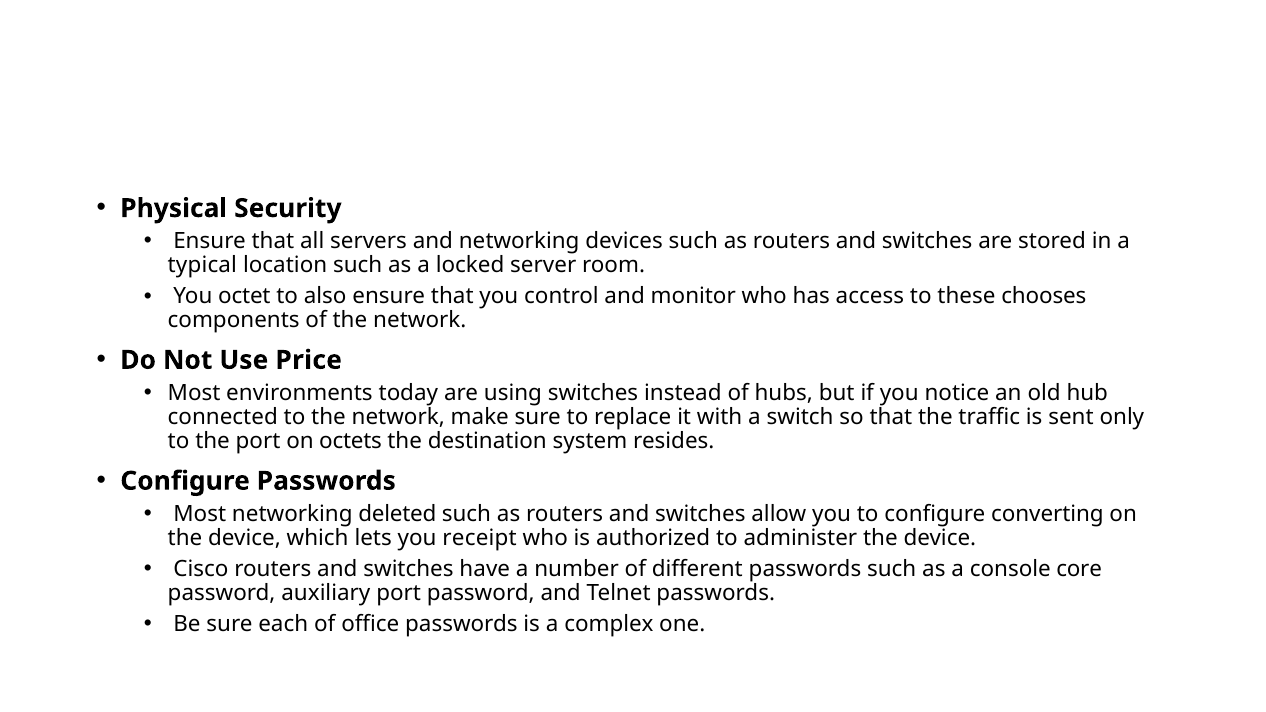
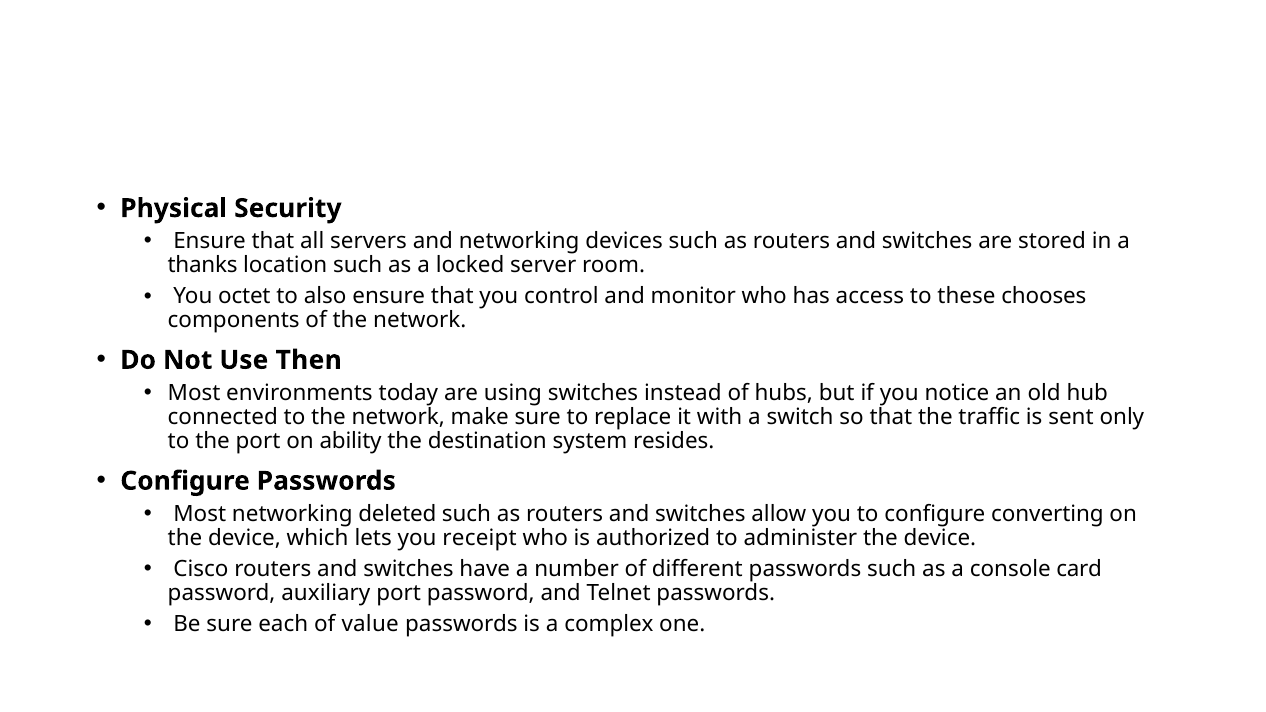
typical: typical -> thanks
Price: Price -> Then
octets: octets -> ability
core: core -> card
office: office -> value
